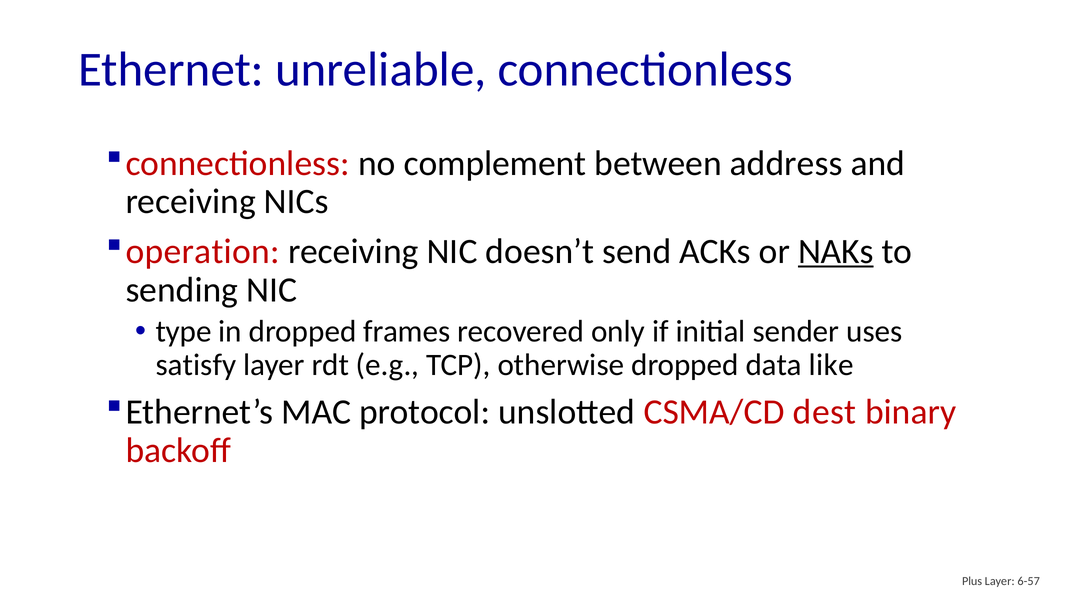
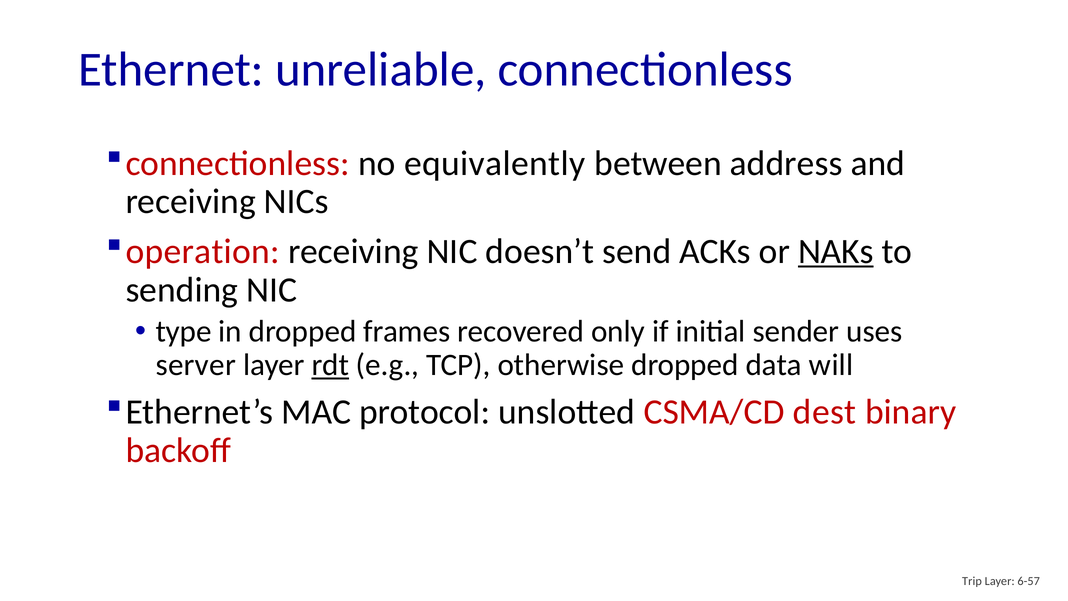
complement: complement -> equivalently
satisfy: satisfy -> server
rdt underline: none -> present
like: like -> will
Plus: Plus -> Trip
